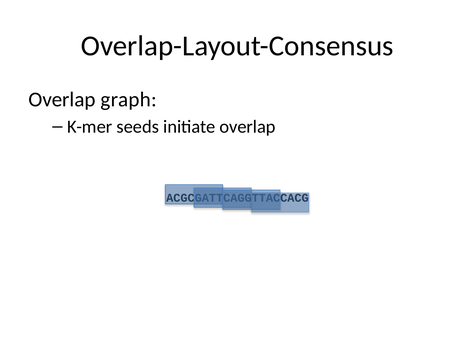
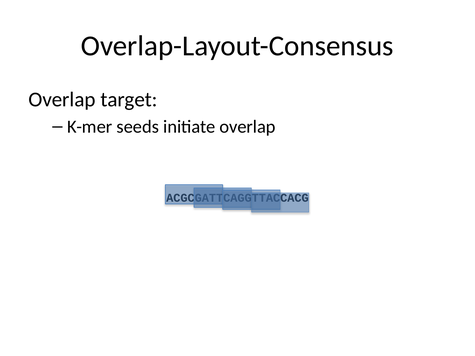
graph: graph -> target
